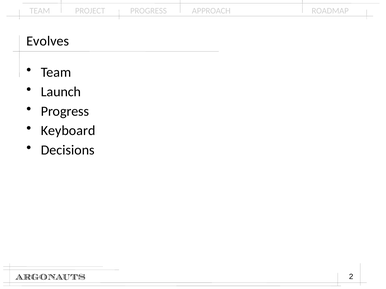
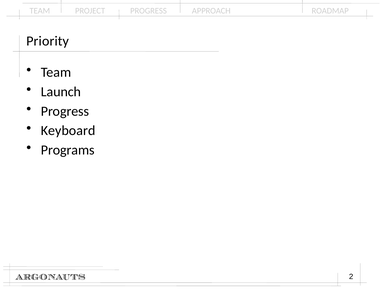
Evolves: Evolves -> Priority
Decisions: Decisions -> Programs
